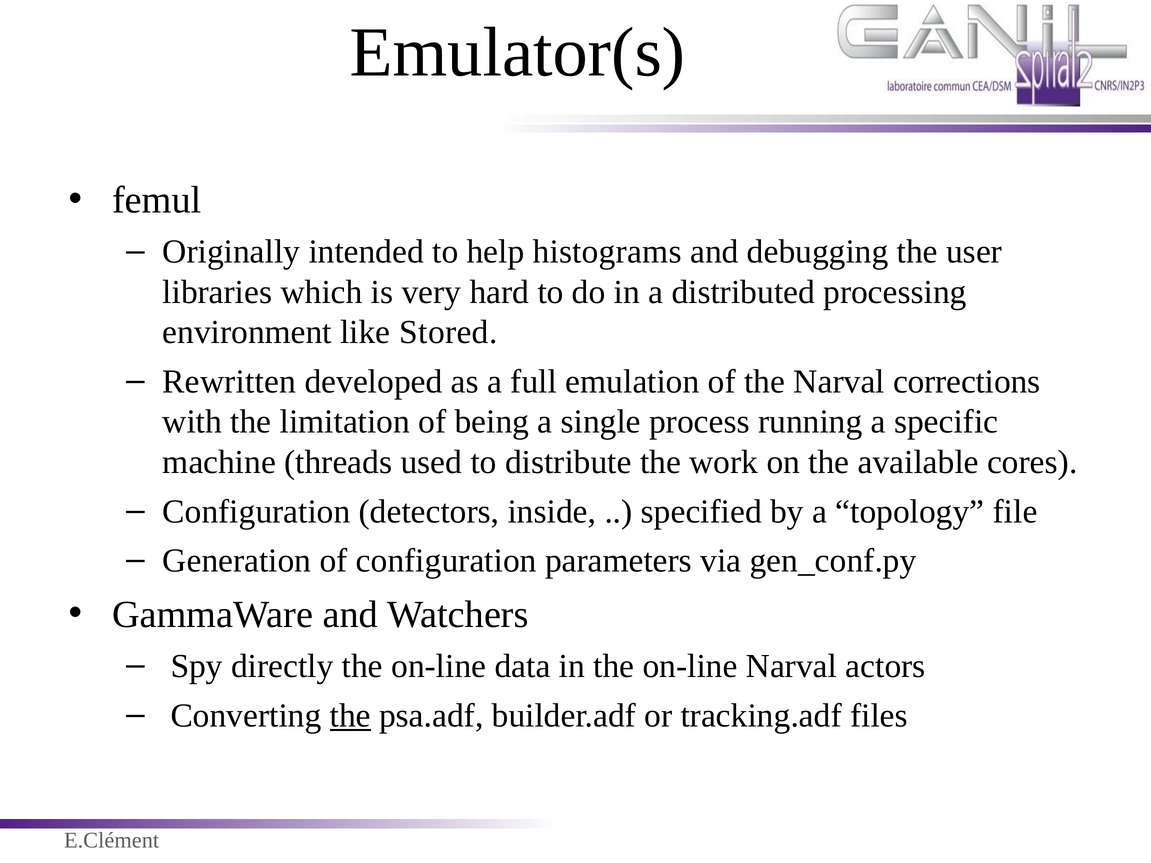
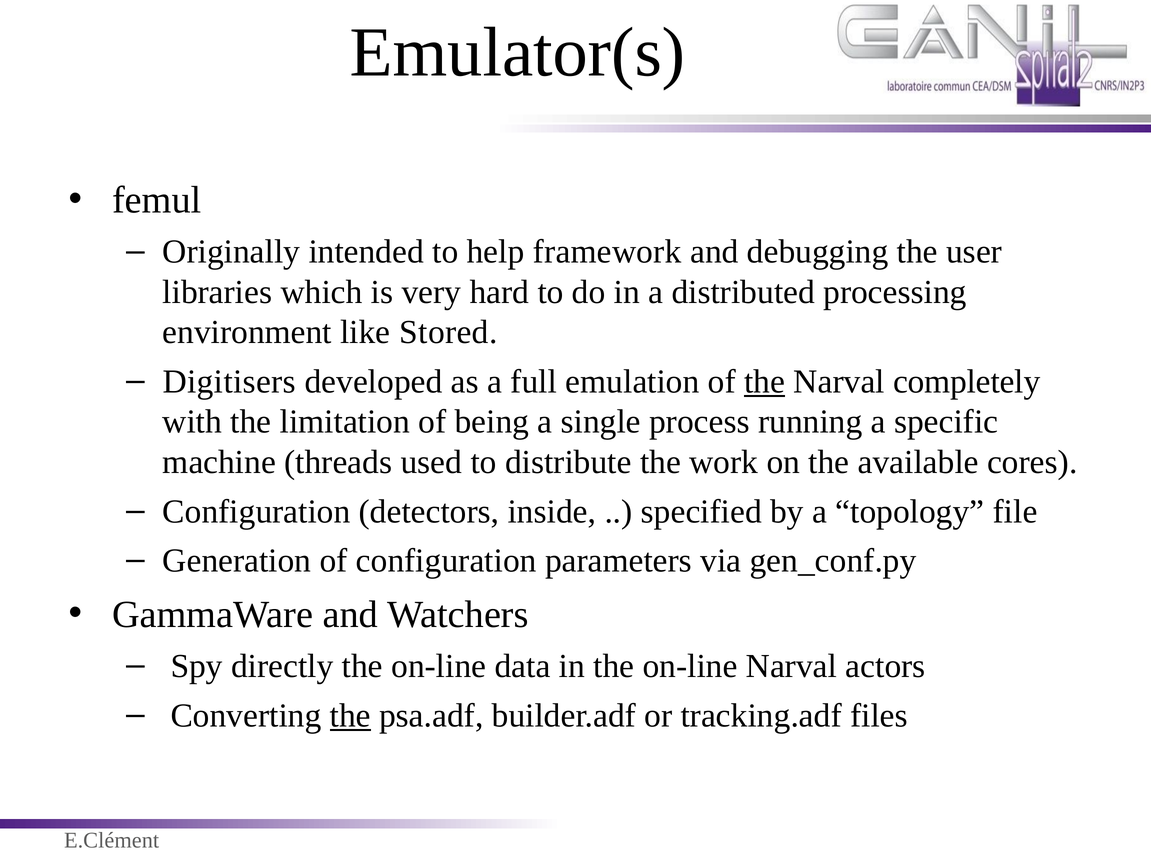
histograms: histograms -> framework
Rewritten: Rewritten -> Digitisers
the at (765, 382) underline: none -> present
corrections: corrections -> completely
